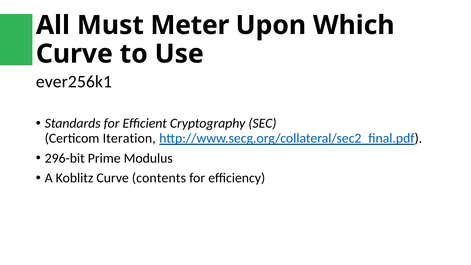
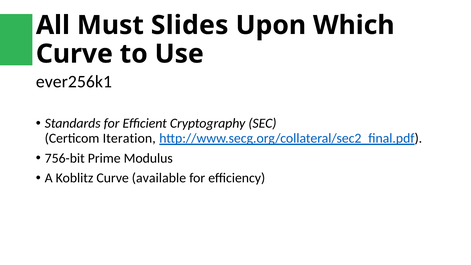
Meter: Meter -> Slides
296-bit: 296-bit -> 756-bit
contents: contents -> available
